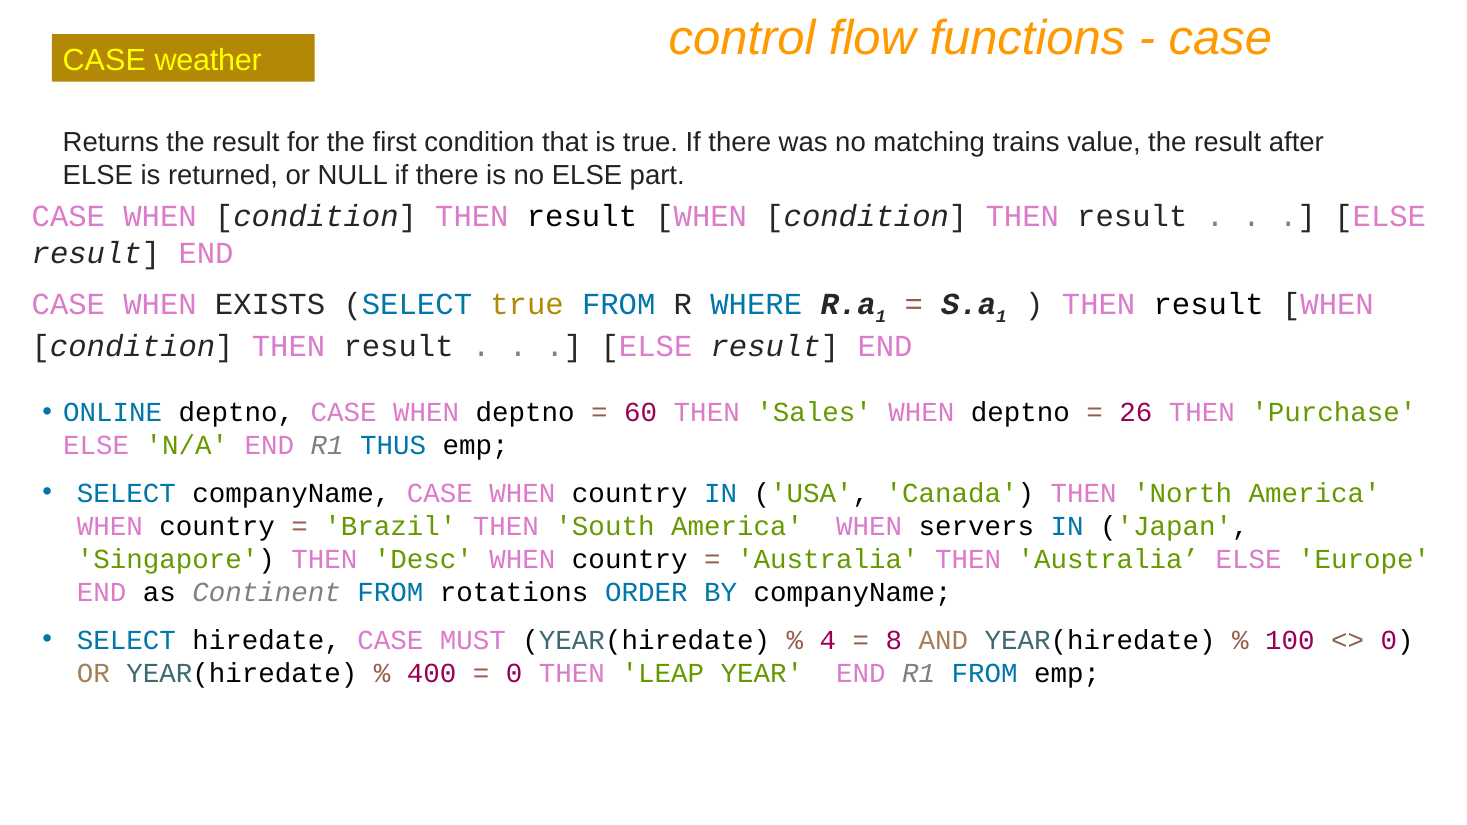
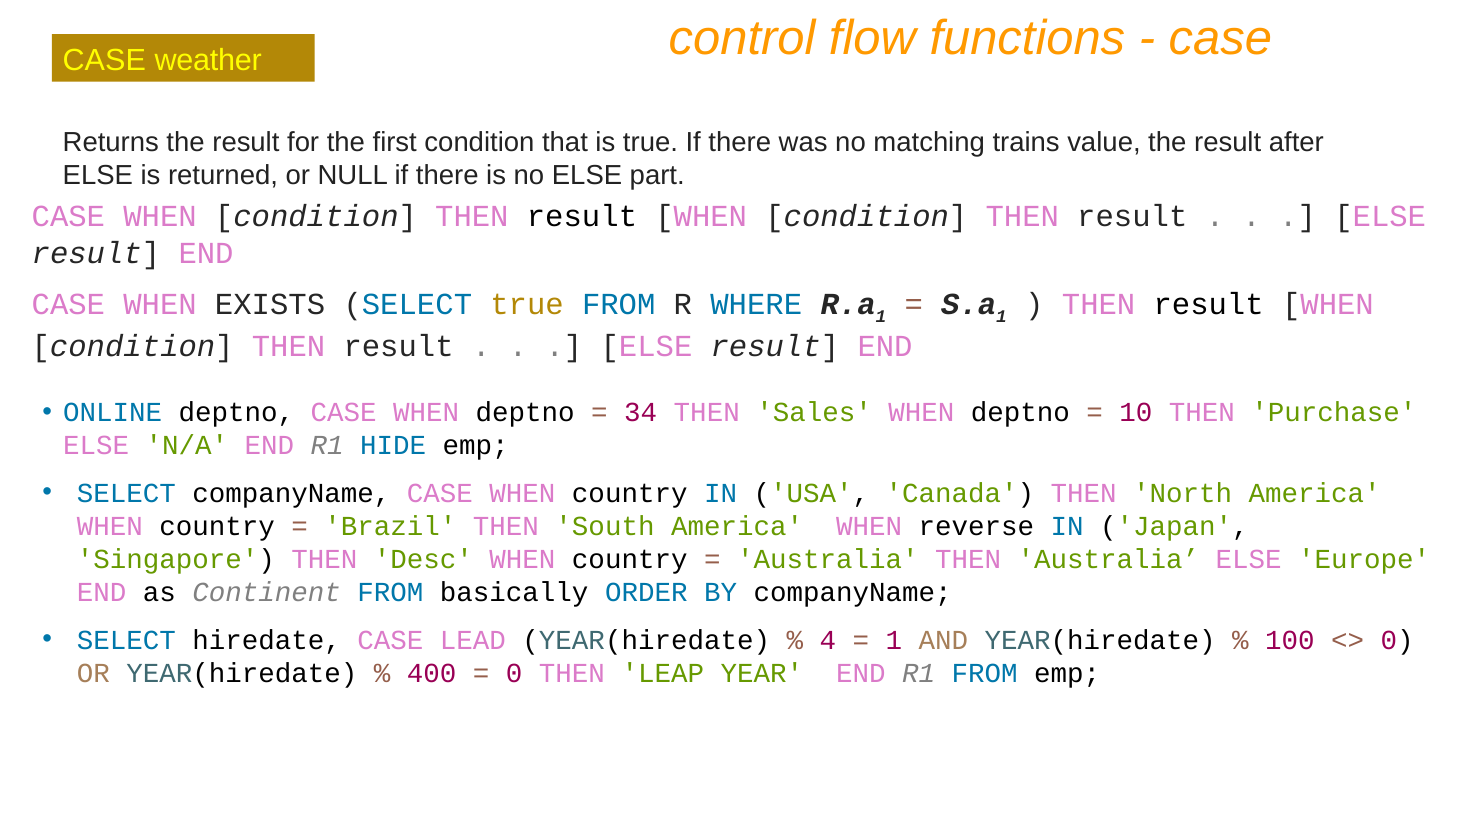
60: 60 -> 34
26: 26 -> 10
THUS: THUS -> HIDE
servers: servers -> reverse
rotations: rotations -> basically
MUST: MUST -> LEAD
8 at (894, 640): 8 -> 1
